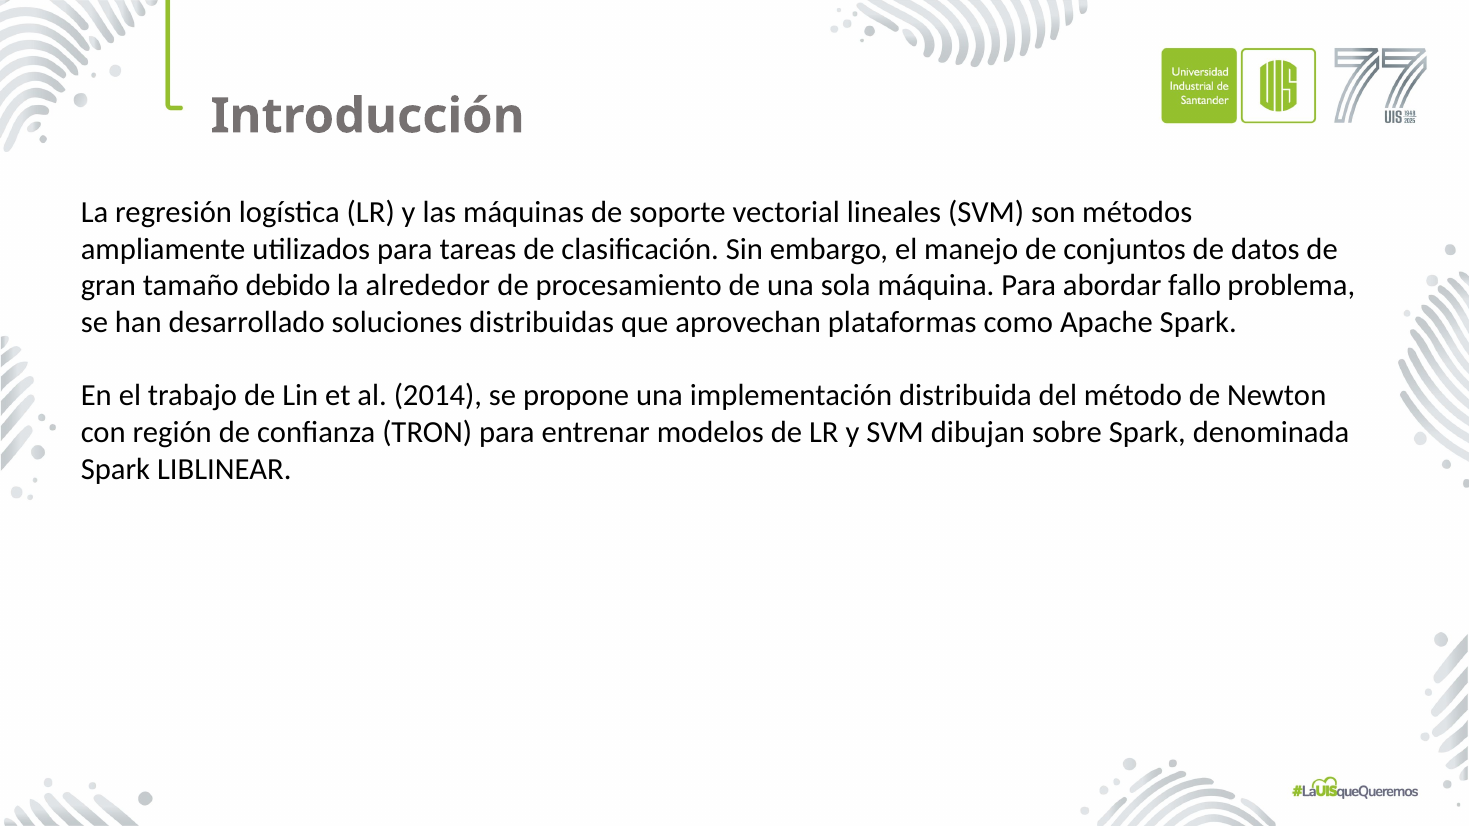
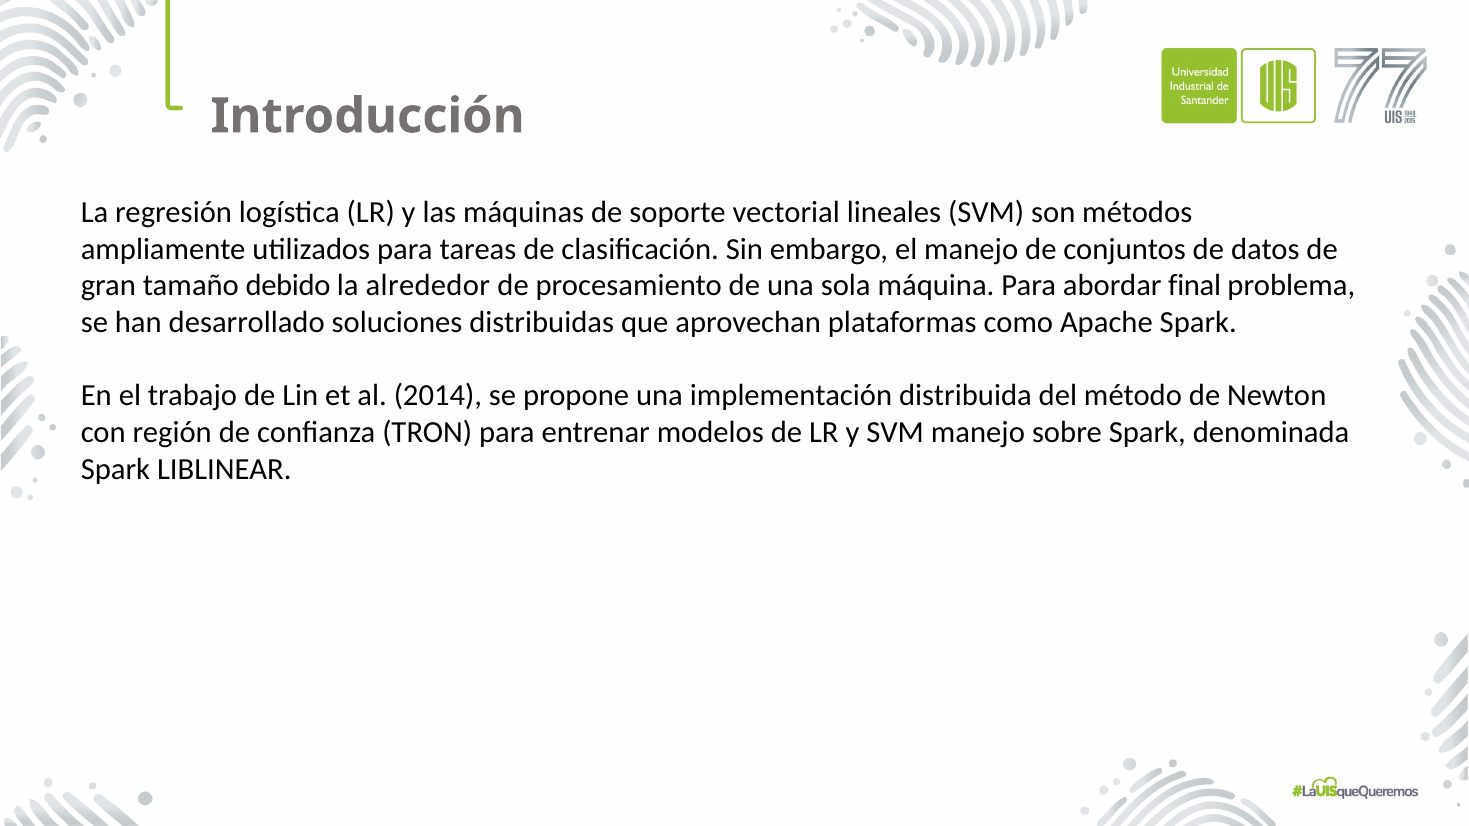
fallo: fallo -> final
SVM dibujan: dibujan -> manejo
